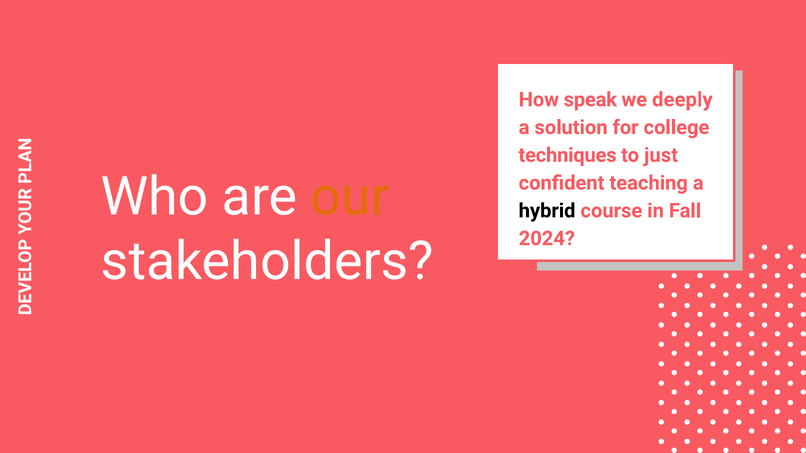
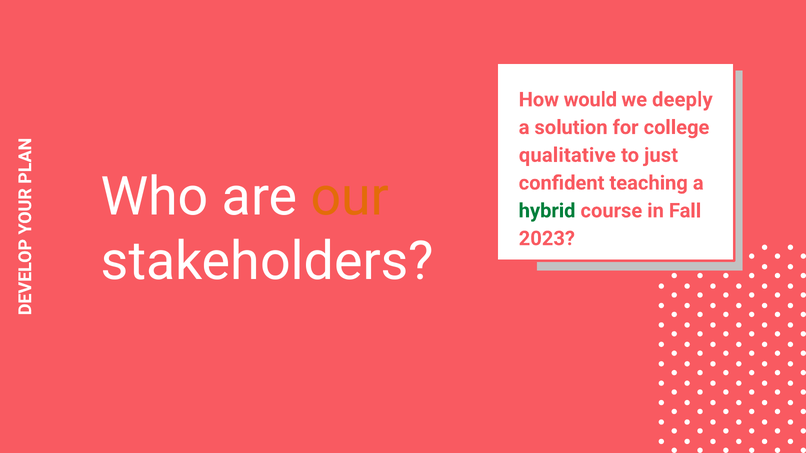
speak: speak -> would
techniques: techniques -> qualitative
hybrid colour: black -> green
2024: 2024 -> 2023
